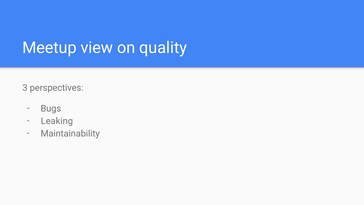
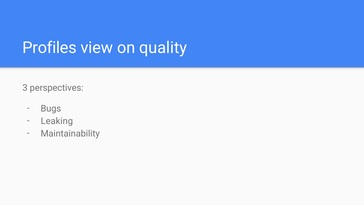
Meetup: Meetup -> Profiles
